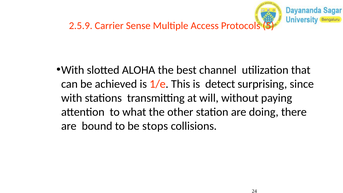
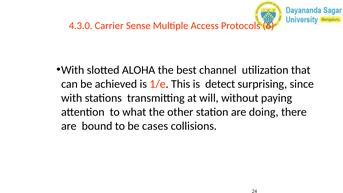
2.5.9: 2.5.9 -> 4.3.0
5: 5 -> 6
stops: stops -> cases
